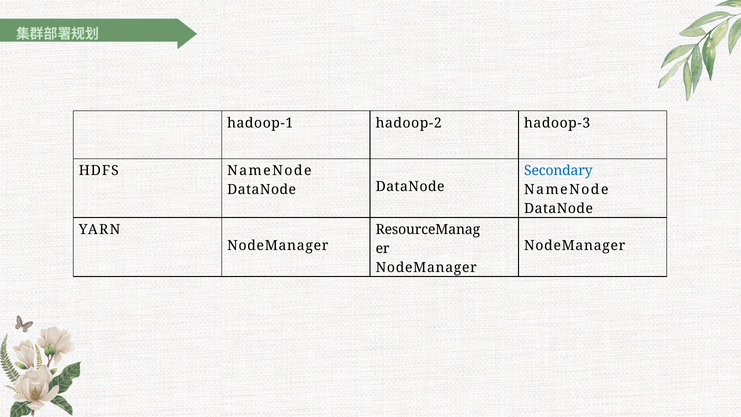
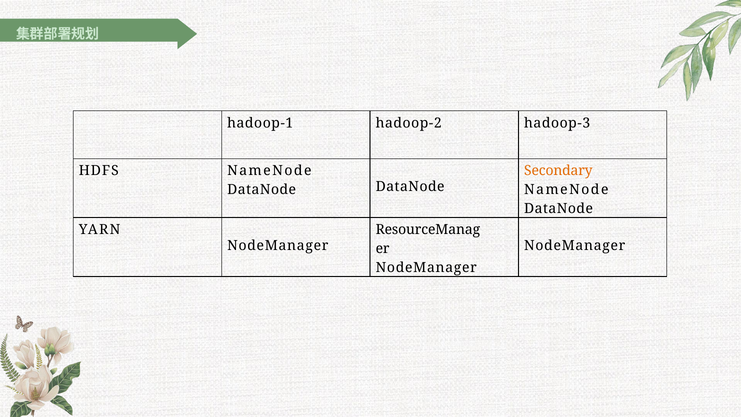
Secondary colour: blue -> orange
